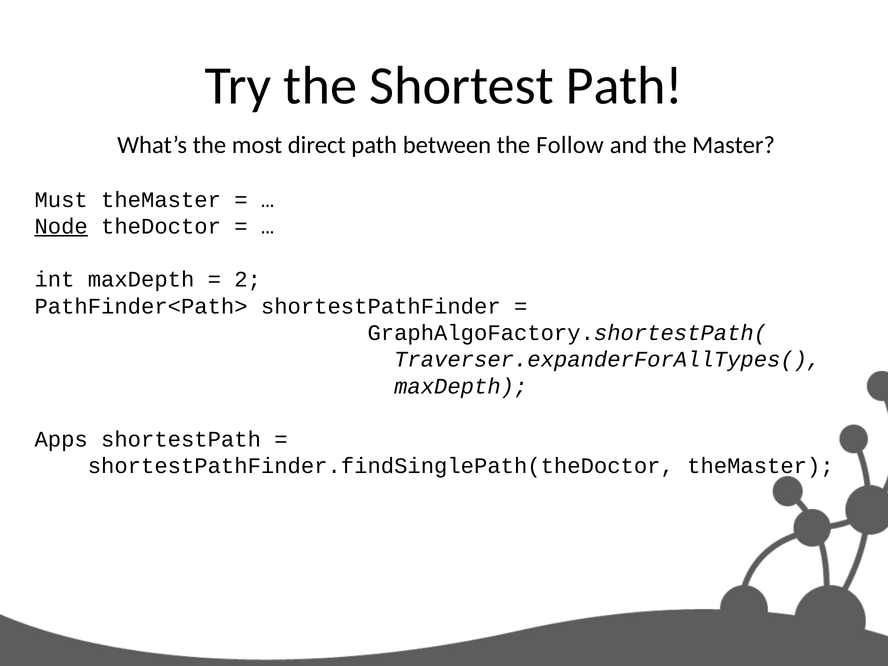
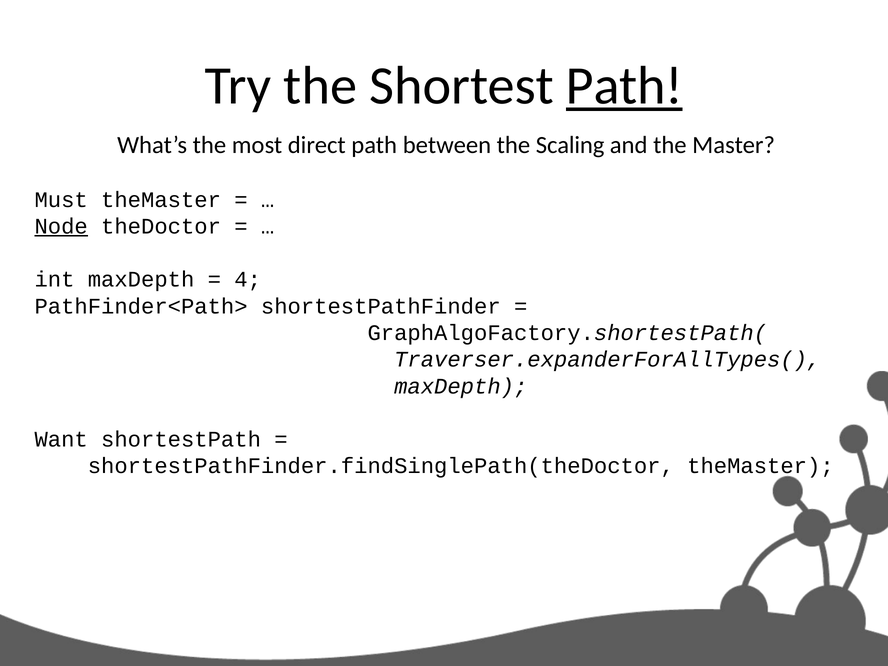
Path at (624, 86) underline: none -> present
Follow: Follow -> Scaling
2: 2 -> 4
Apps: Apps -> Want
